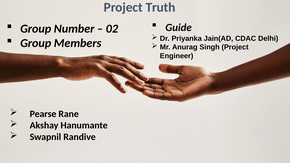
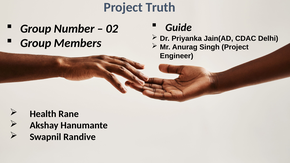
Pearse: Pearse -> Health
